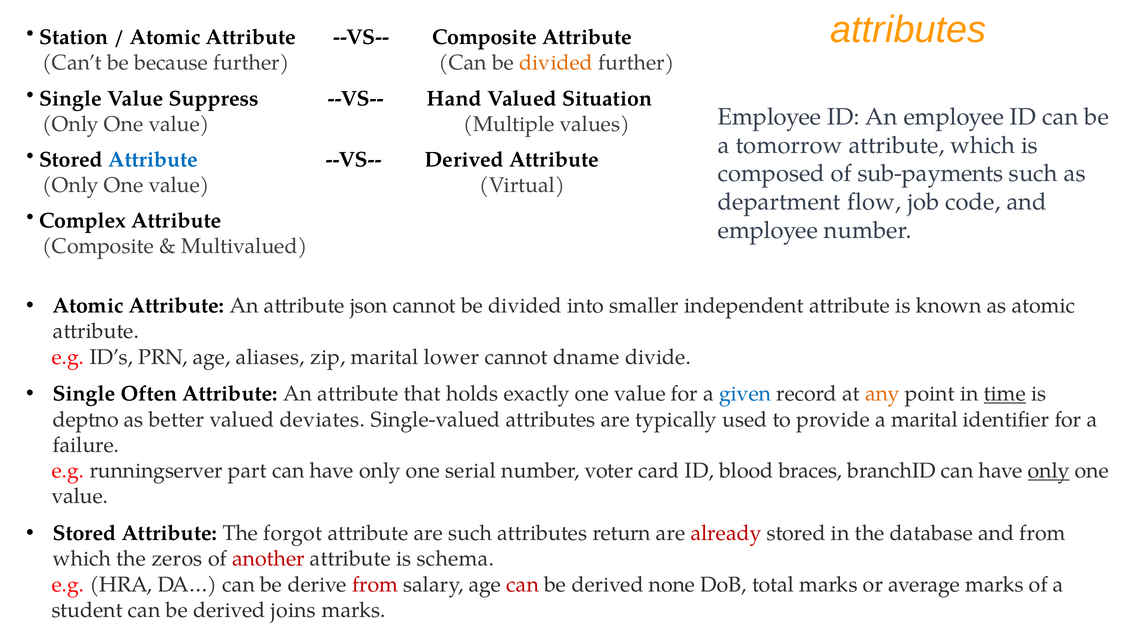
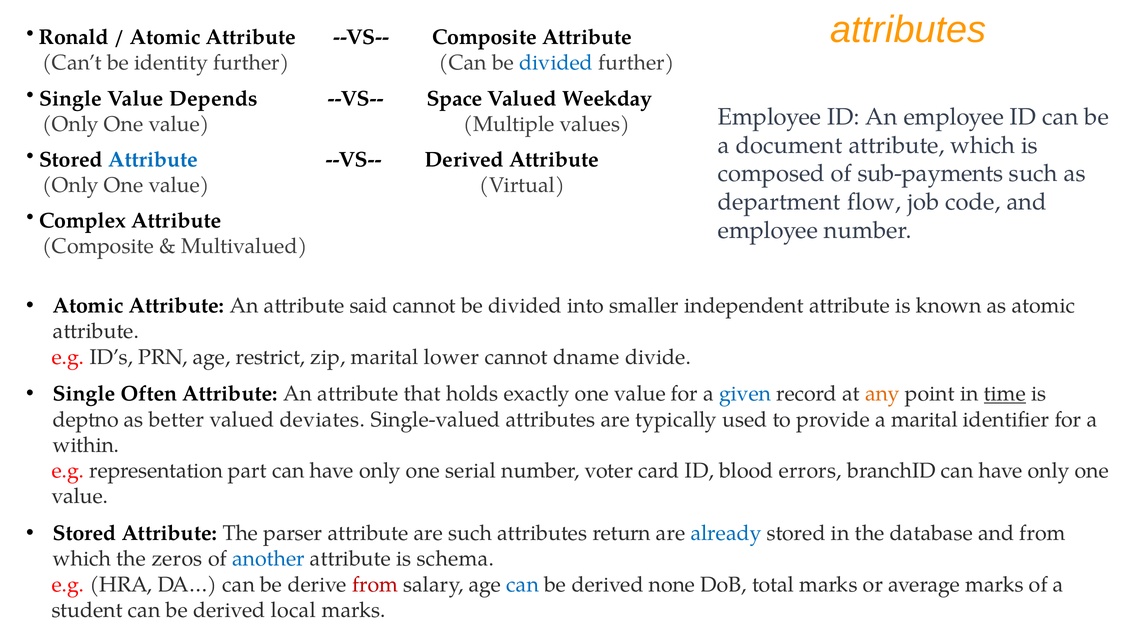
Station: Station -> Ronald
because: because -> identity
divided at (556, 63) colour: orange -> blue
Suppress: Suppress -> Depends
Hand: Hand -> Space
Situation: Situation -> Weekday
tomorrow: tomorrow -> document
json: json -> said
aliases: aliases -> restrict
failure: failure -> within
runningserver: runningserver -> representation
braces: braces -> errors
only at (1049, 470) underline: present -> none
forgot: forgot -> parser
already colour: red -> blue
another colour: red -> blue
can at (523, 584) colour: red -> blue
joins: joins -> local
